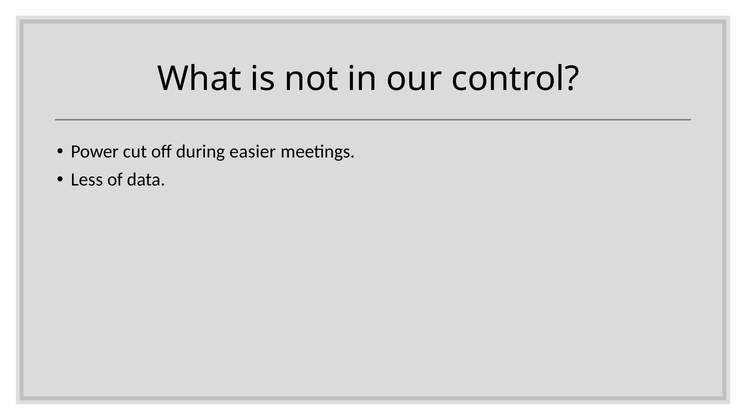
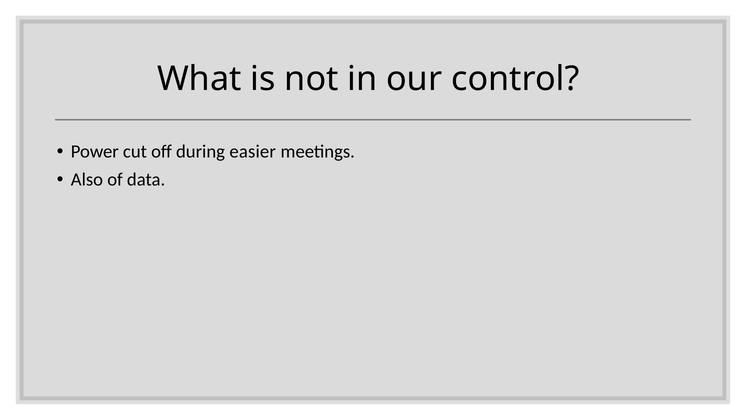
Less: Less -> Also
